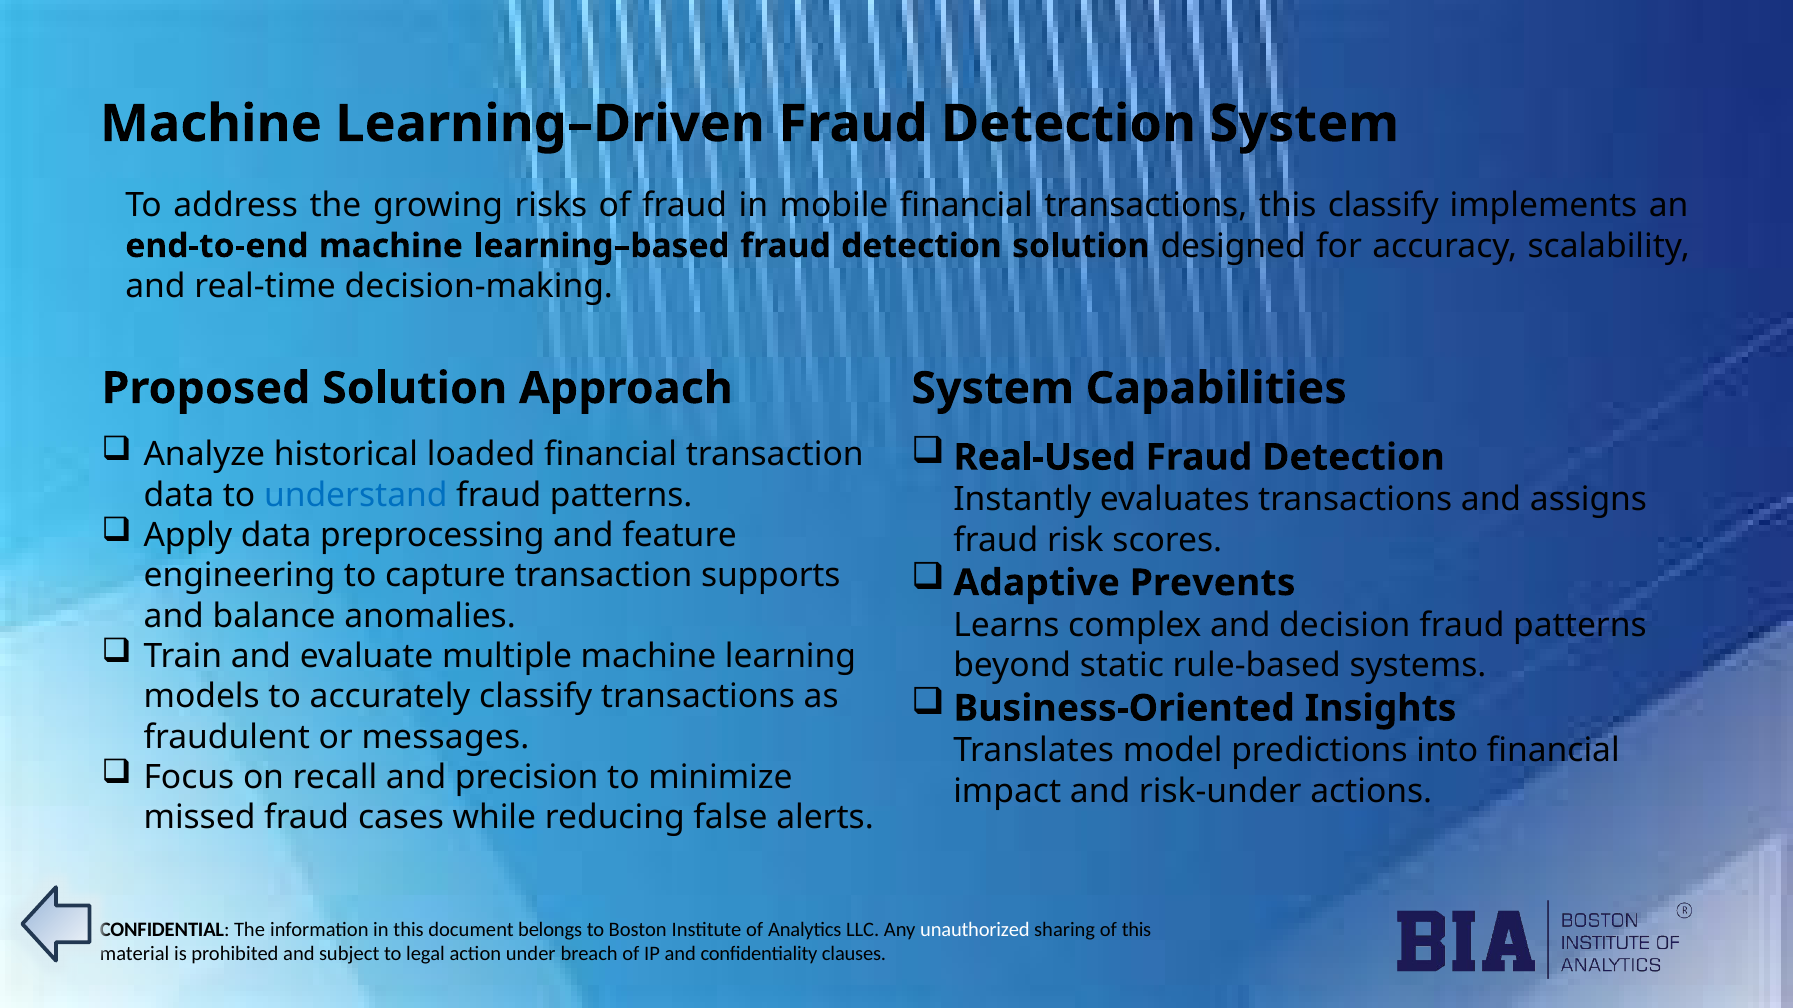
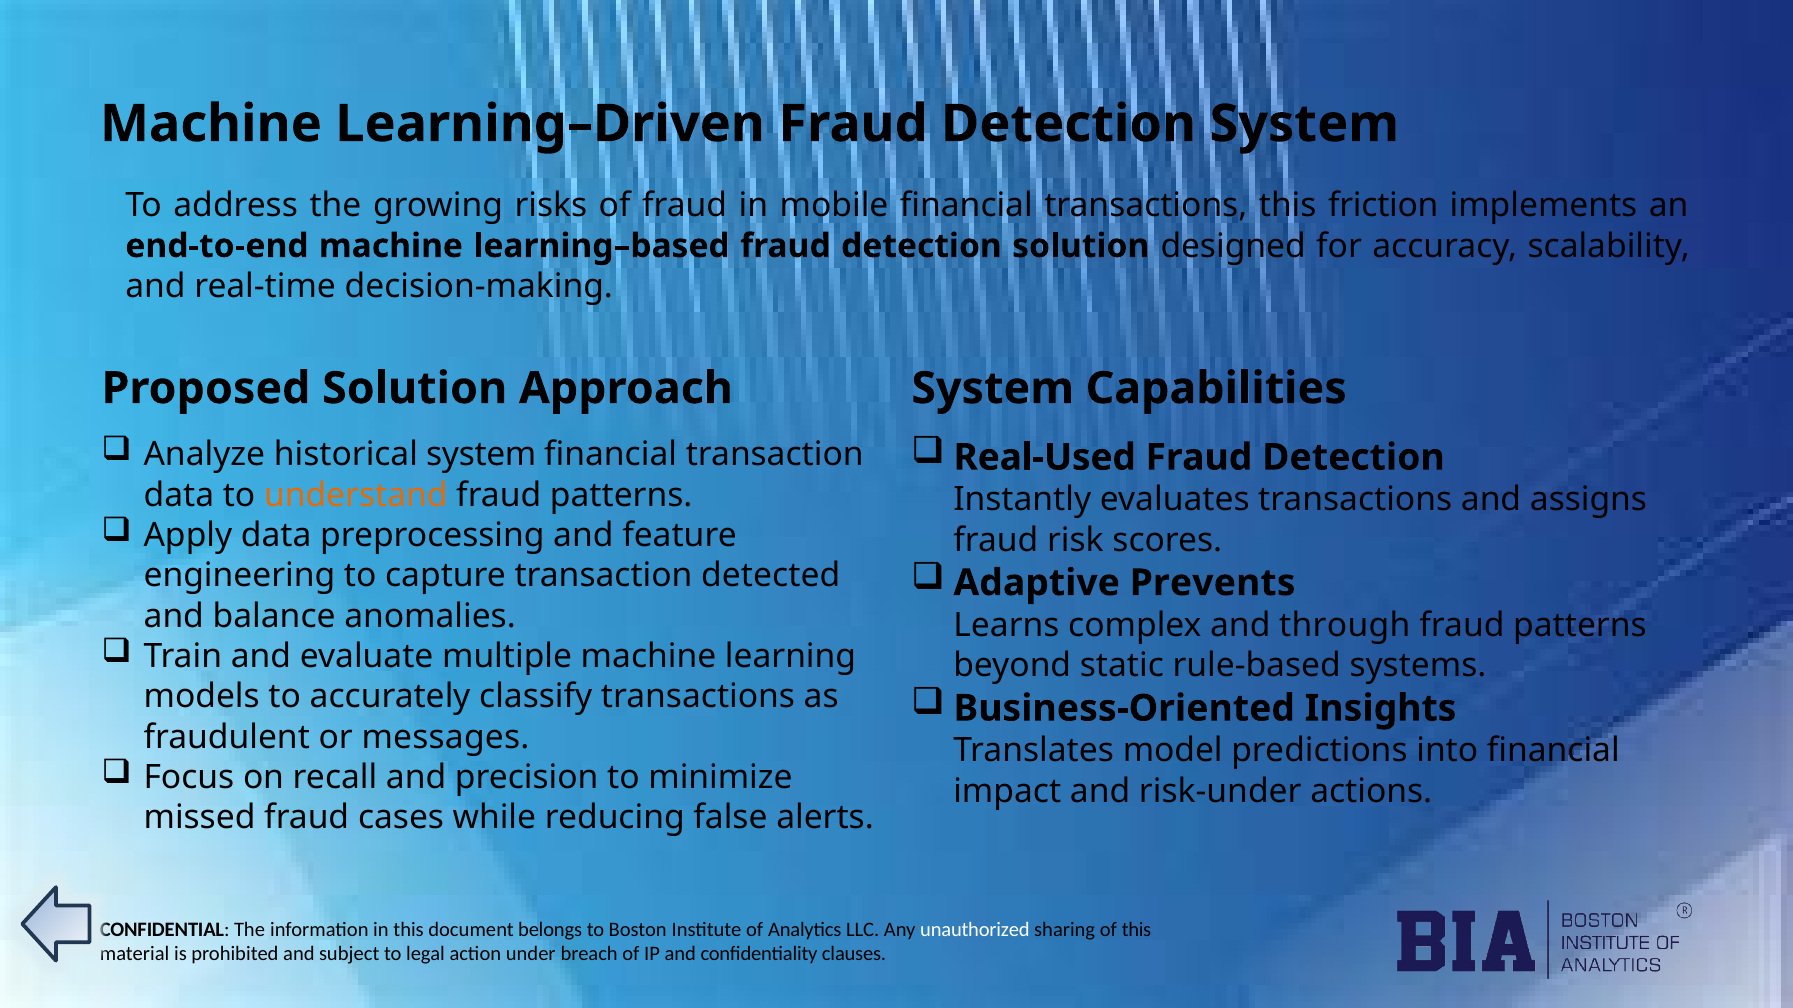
this classify: classify -> friction
historical loaded: loaded -> system
understand colour: blue -> orange
supports: supports -> detected
decision: decision -> through
